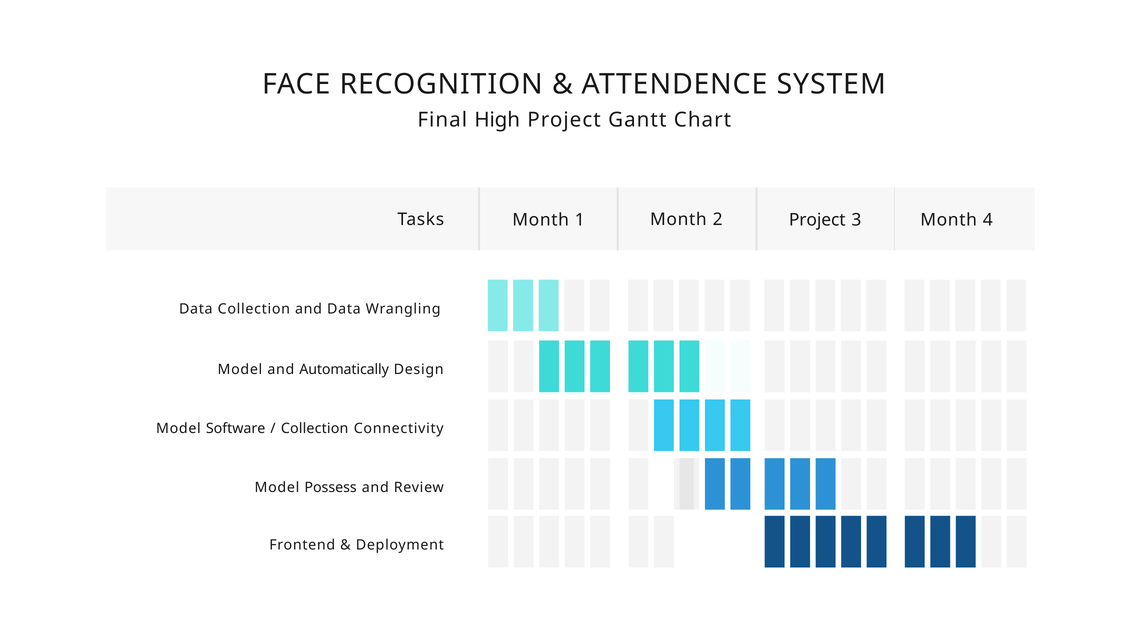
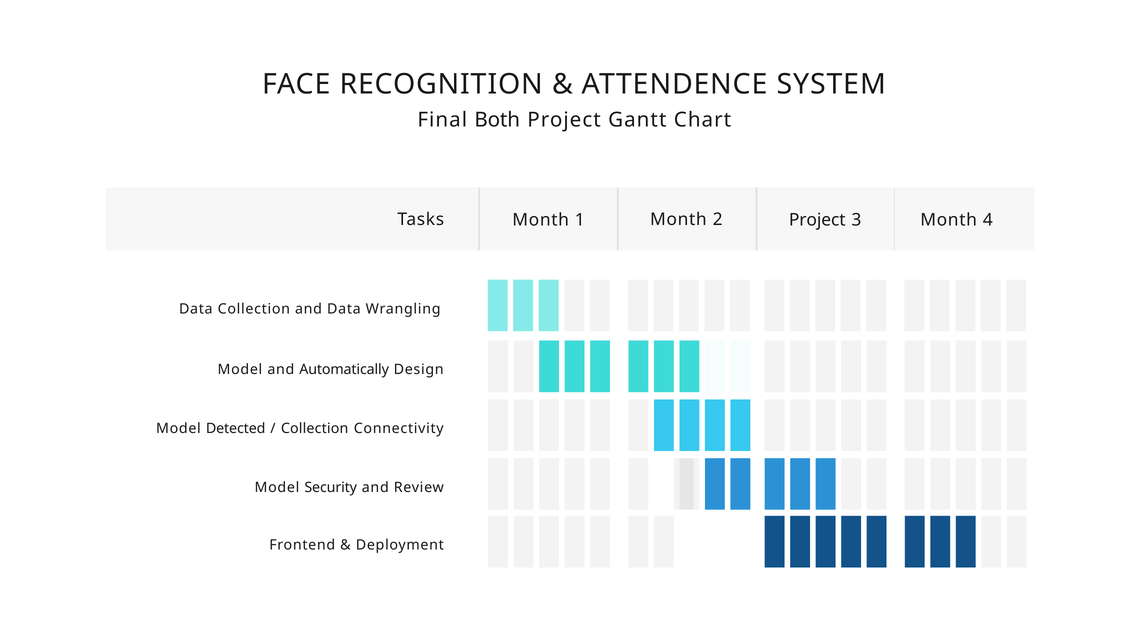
High: High -> Both
Software: Software -> Detected
Possess: Possess -> Security
